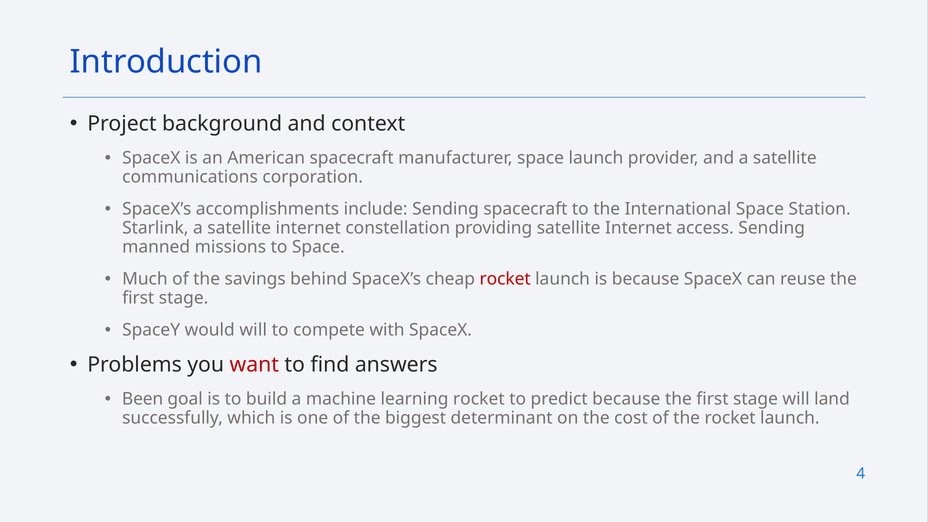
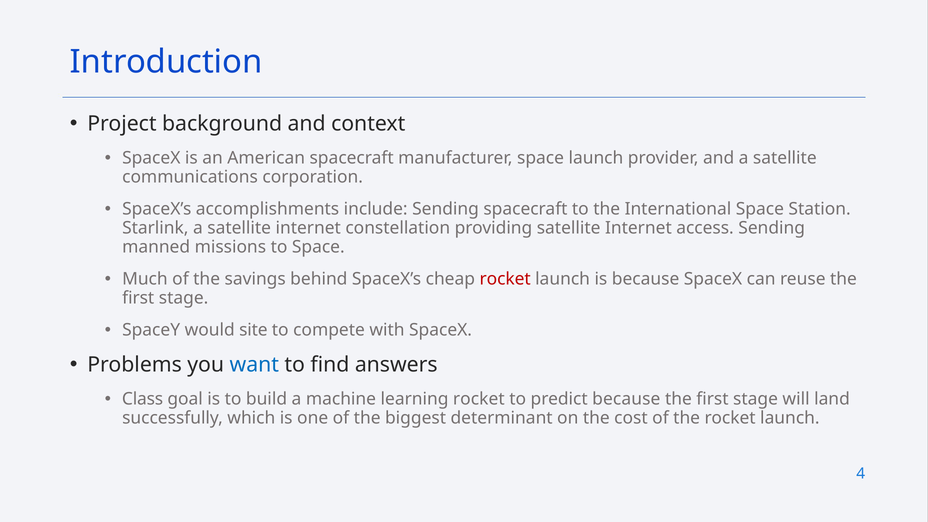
would will: will -> site
want colour: red -> blue
Been: Been -> Class
